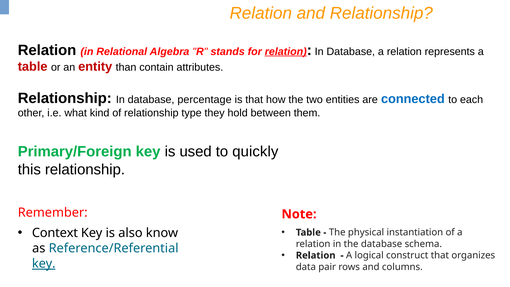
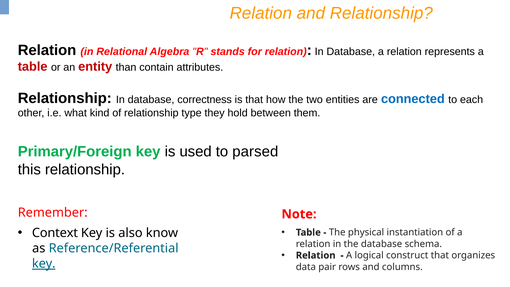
relation at (286, 51) underline: present -> none
percentage: percentage -> correctness
quickly: quickly -> parsed
